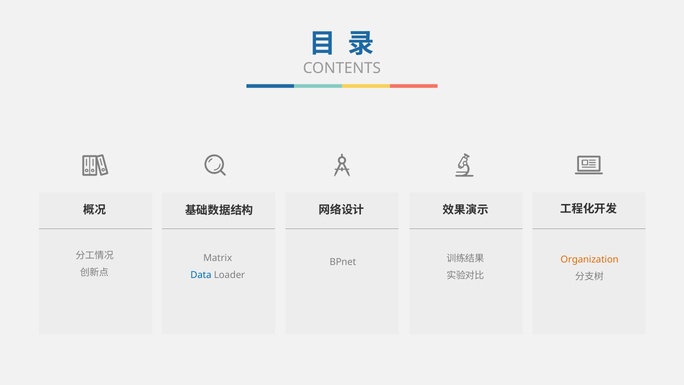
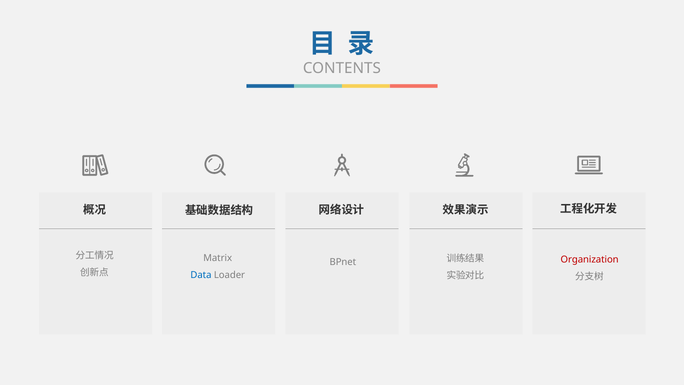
Organization colour: orange -> red
